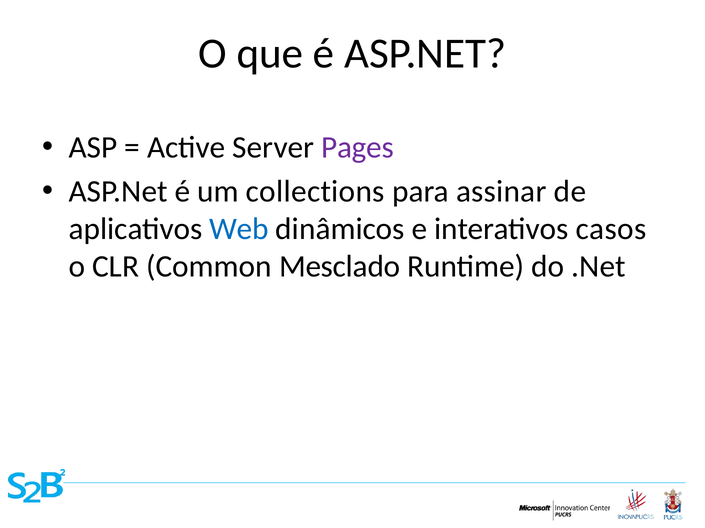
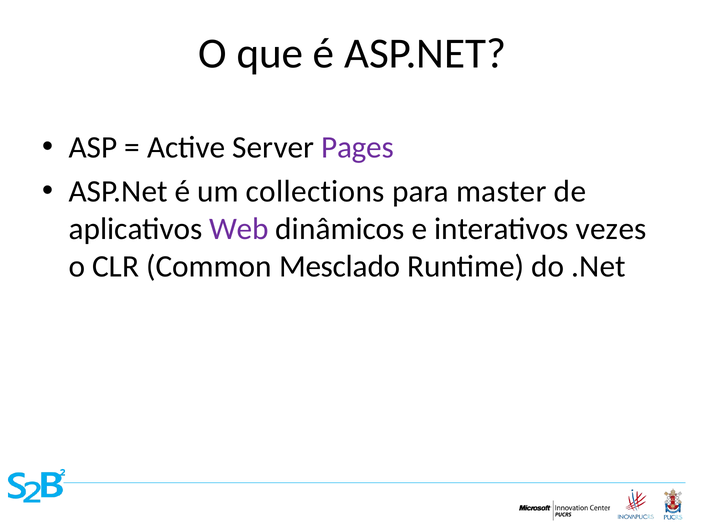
assinar: assinar -> master
Web colour: blue -> purple
casos: casos -> vezes
